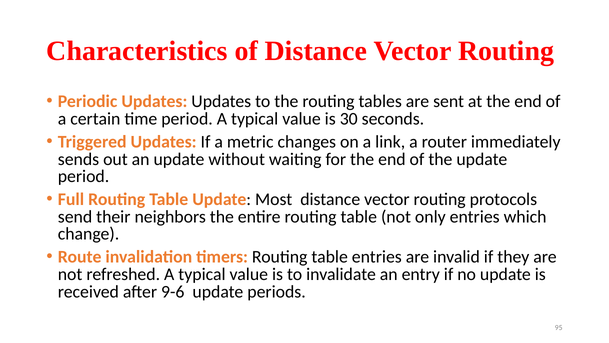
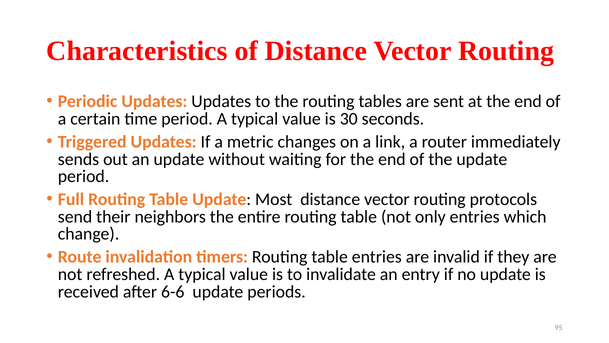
9-6: 9-6 -> 6-6
